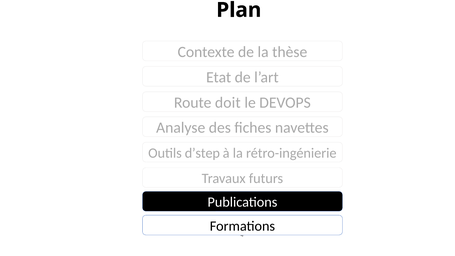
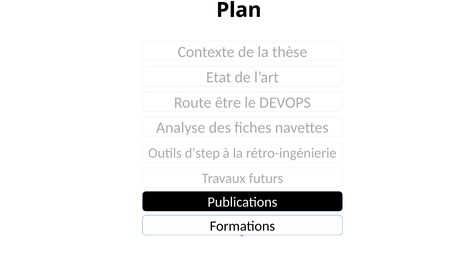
doit: doit -> être
